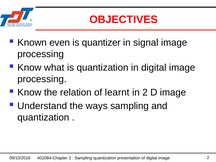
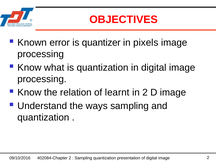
even: even -> error
signal: signal -> pixels
